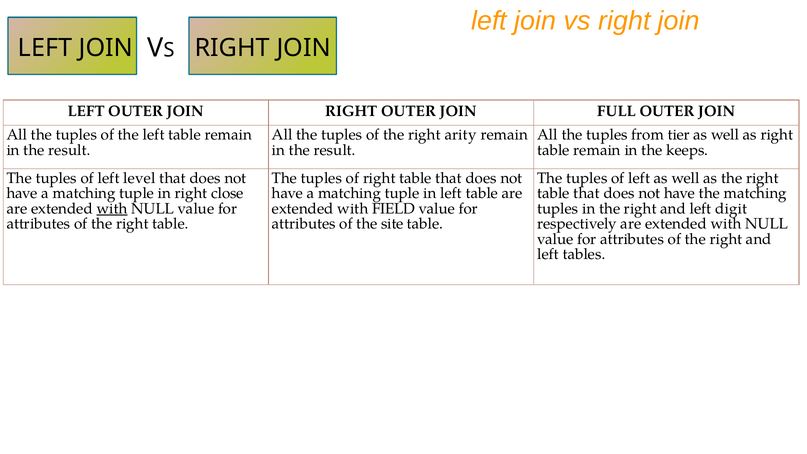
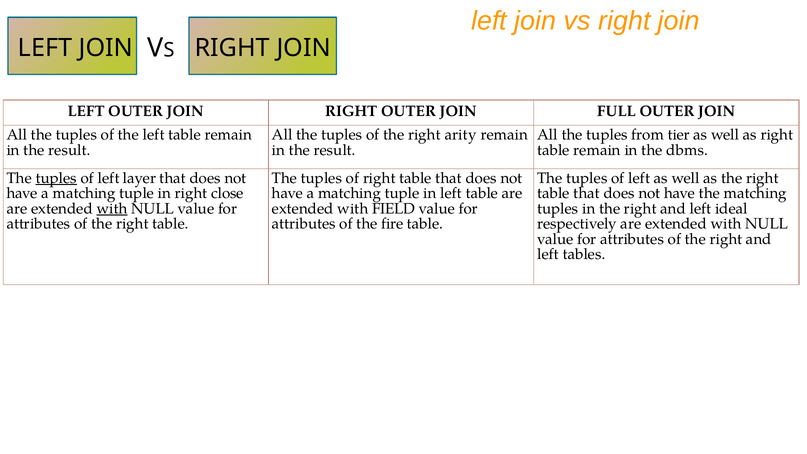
keeps: keeps -> dbms
tuples at (56, 178) underline: none -> present
level: level -> layer
digit: digit -> ideal
site: site -> fire
